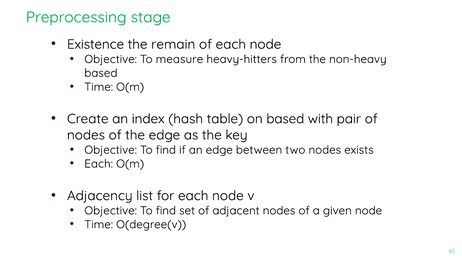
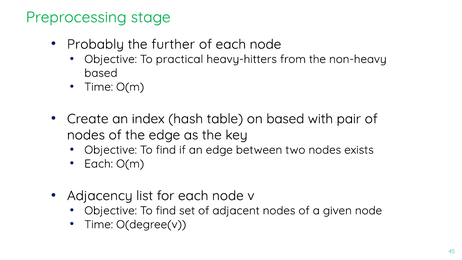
Existence: Existence -> Probably
remain: remain -> further
measure: measure -> practical
